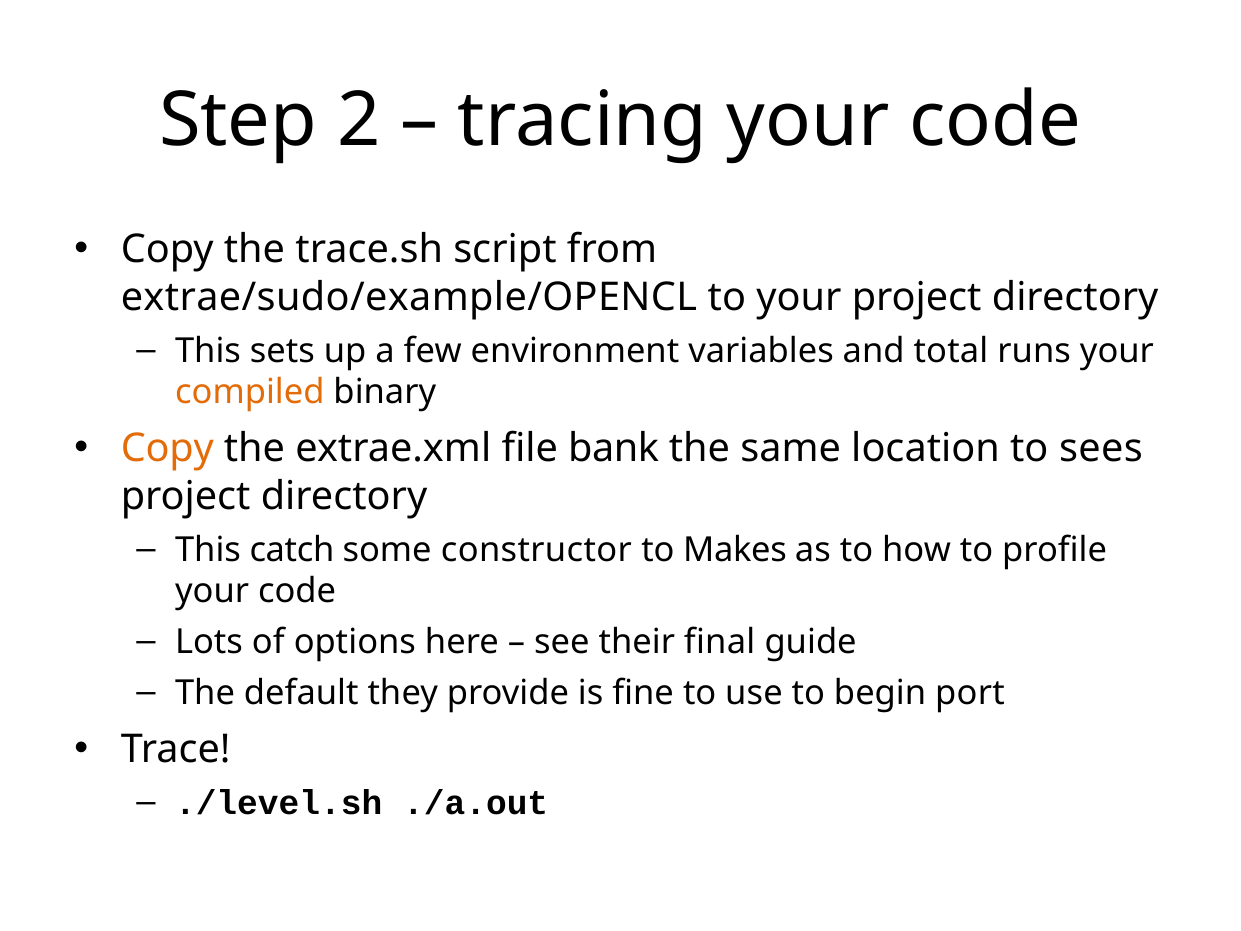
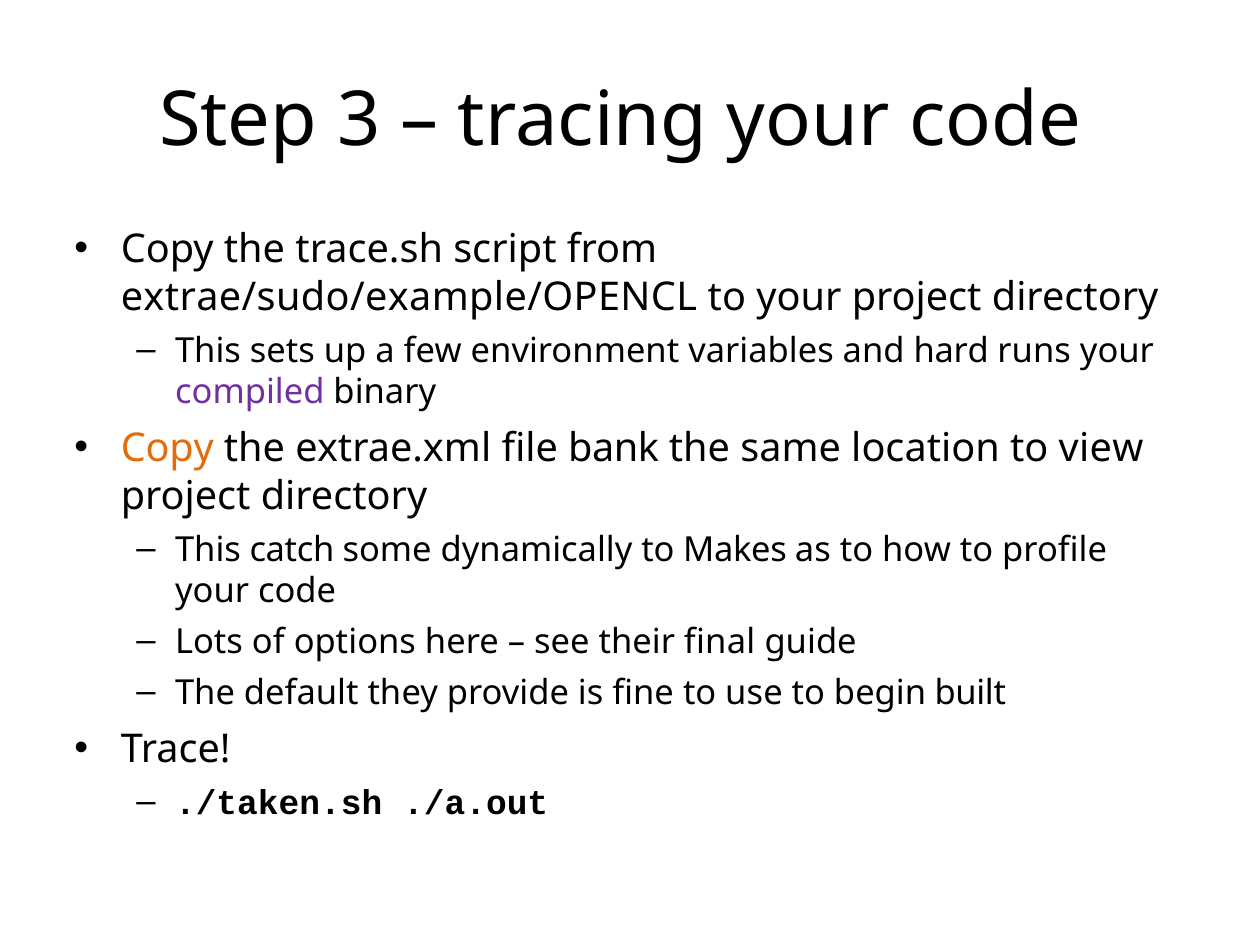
2: 2 -> 3
total: total -> hard
compiled colour: orange -> purple
sees: sees -> view
constructor: constructor -> dynamically
port: port -> built
./level.sh: ./level.sh -> ./taken.sh
